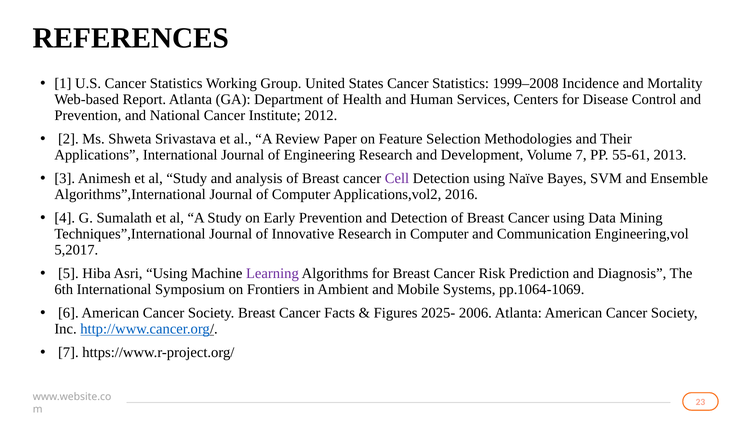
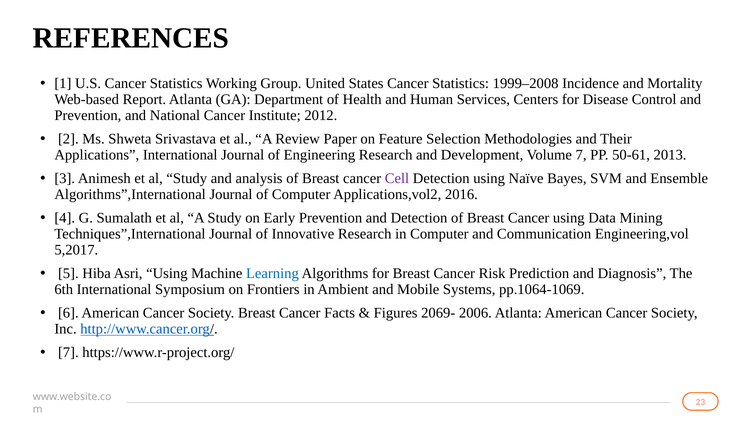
55-61: 55-61 -> 50-61
Learning colour: purple -> blue
2025-: 2025- -> 2069-
